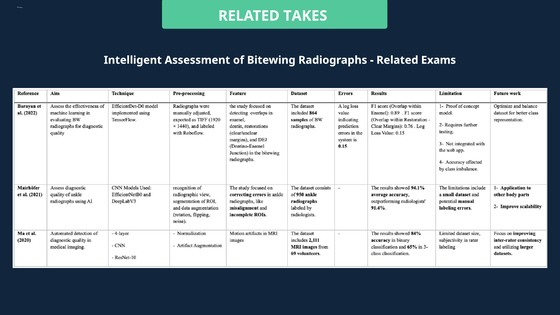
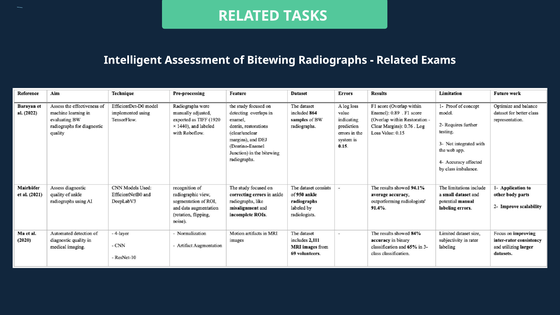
TAKES: TAKES -> TASKS
